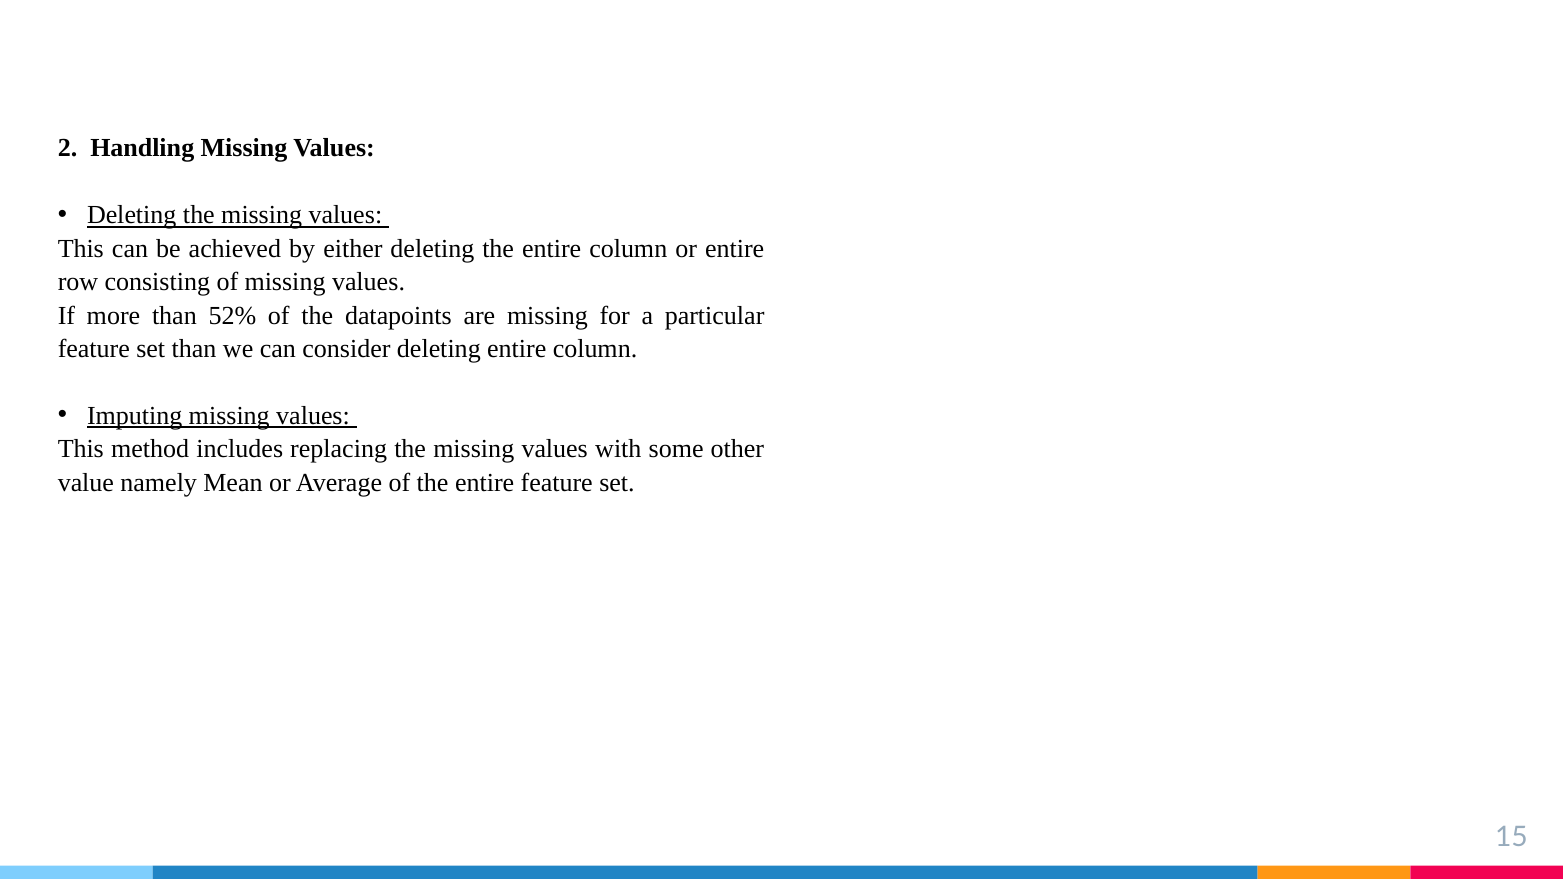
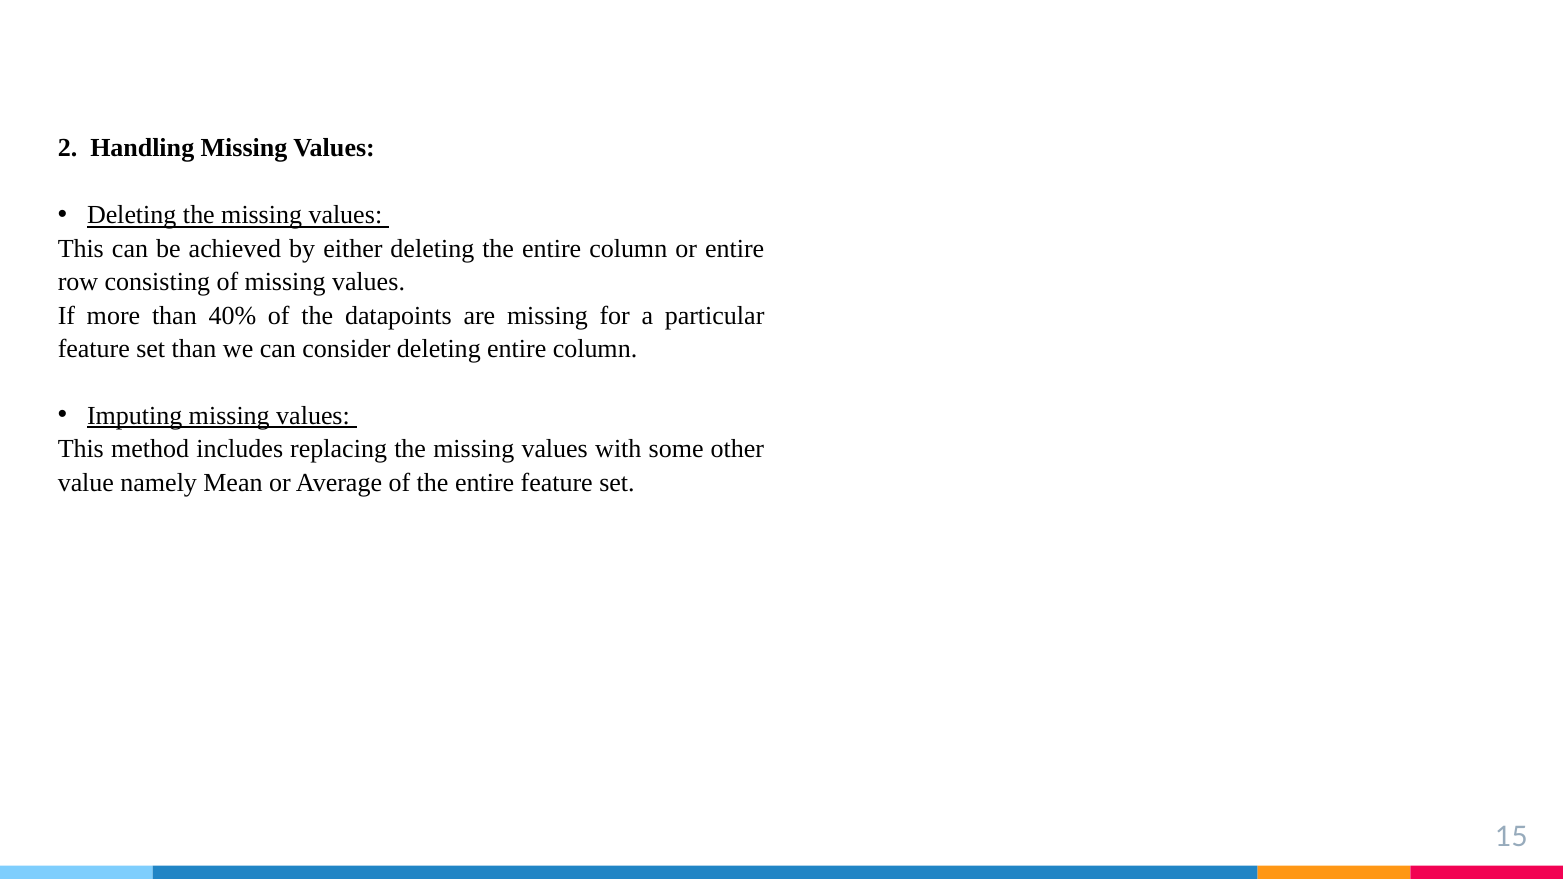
52%: 52% -> 40%
